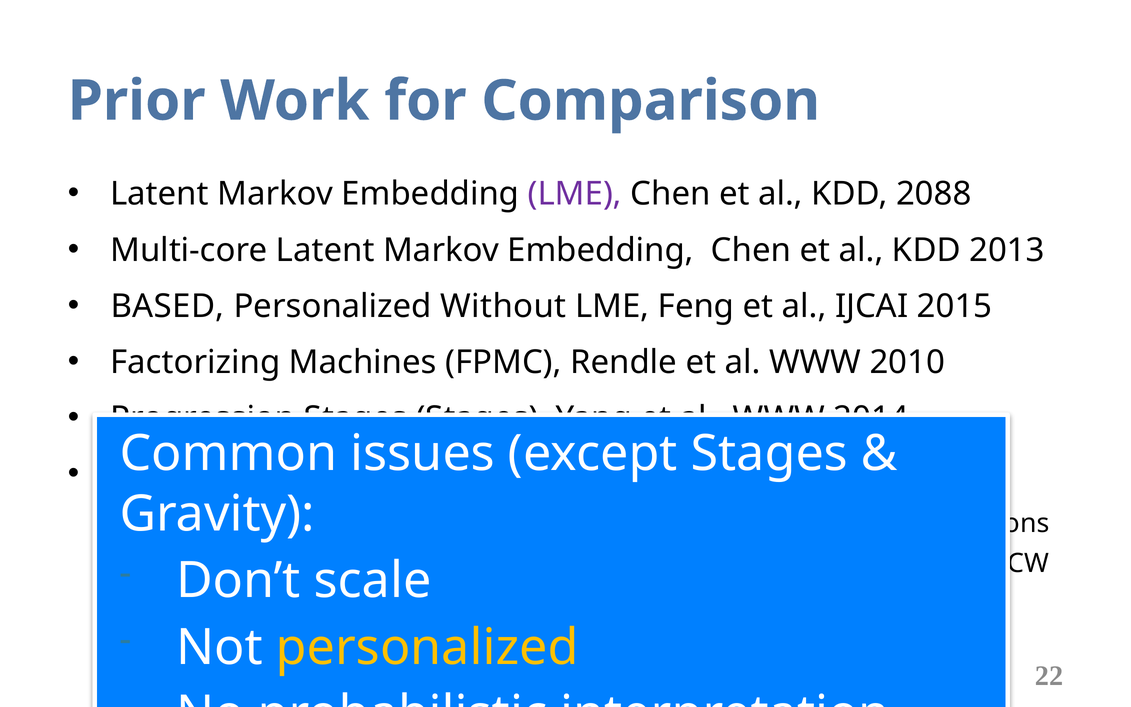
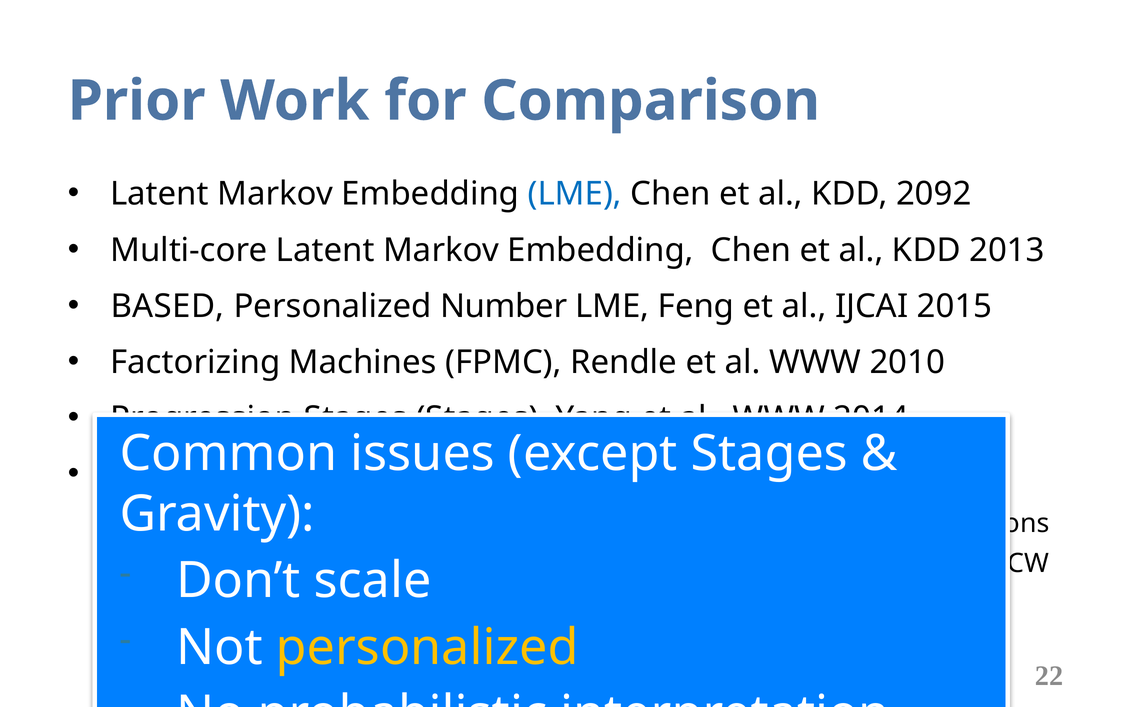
LME at (575, 194) colour: purple -> blue
2088: 2088 -> 2092
Without: Without -> Number
